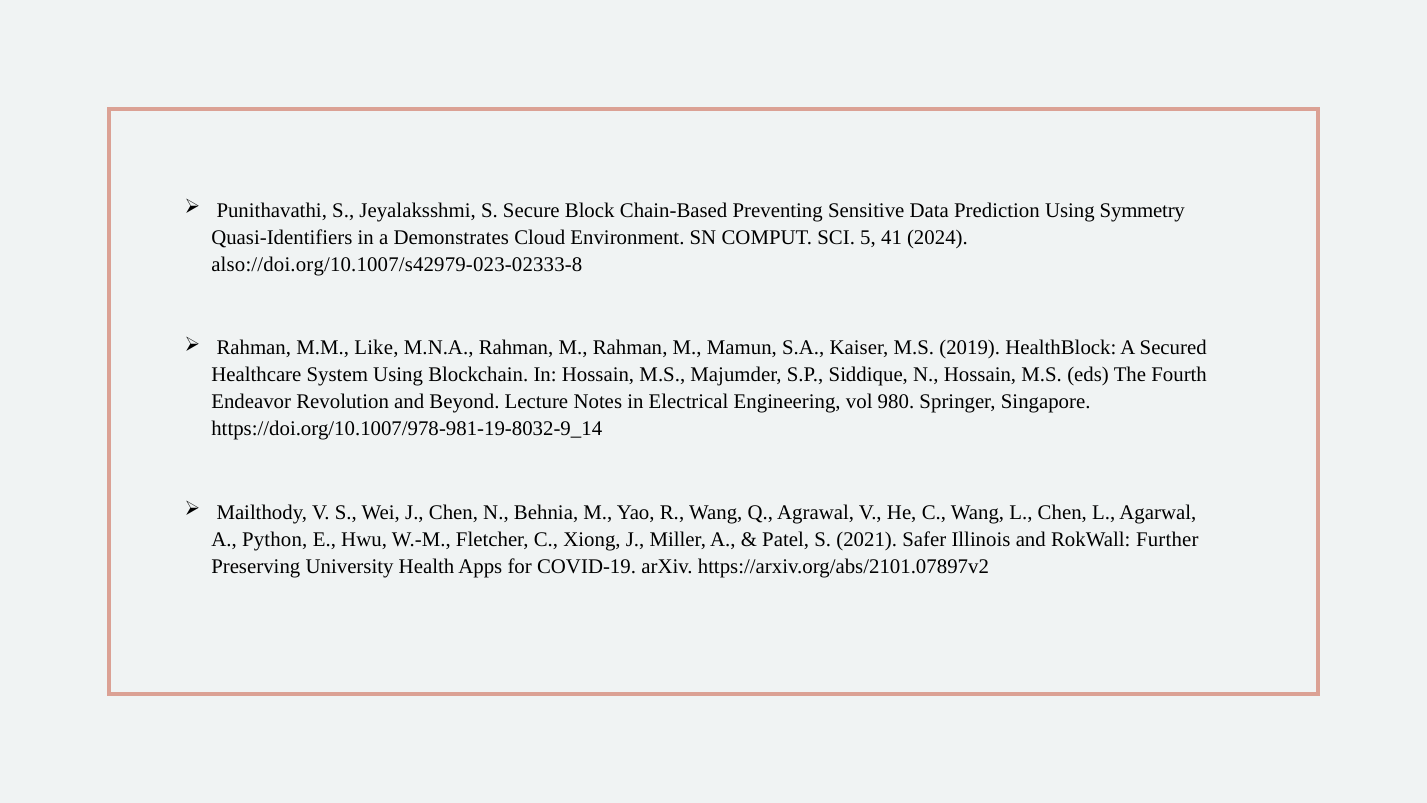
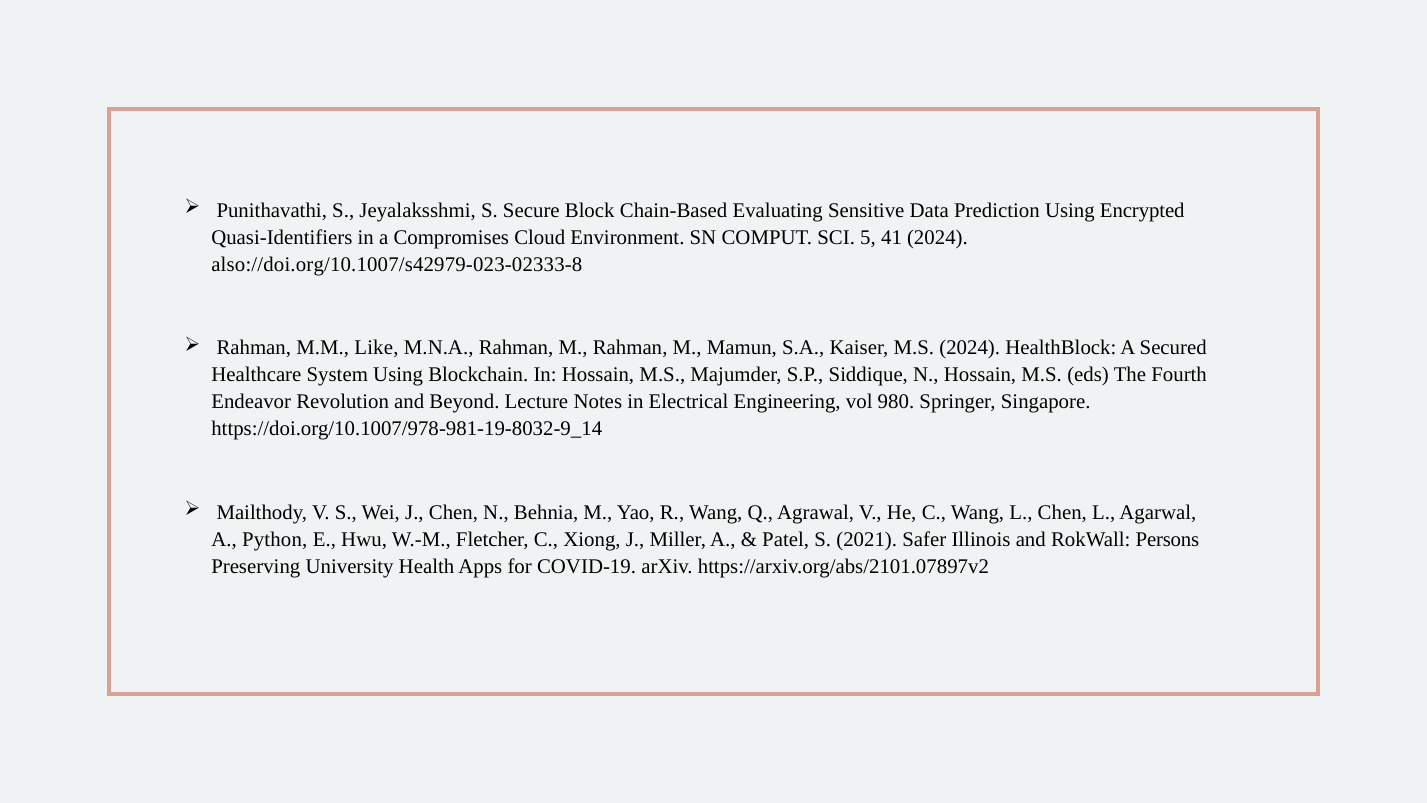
Preventing: Preventing -> Evaluating
Symmetry: Symmetry -> Encrypted
Demonstrates: Demonstrates -> Compromises
M.S 2019: 2019 -> 2024
Further: Further -> Persons
